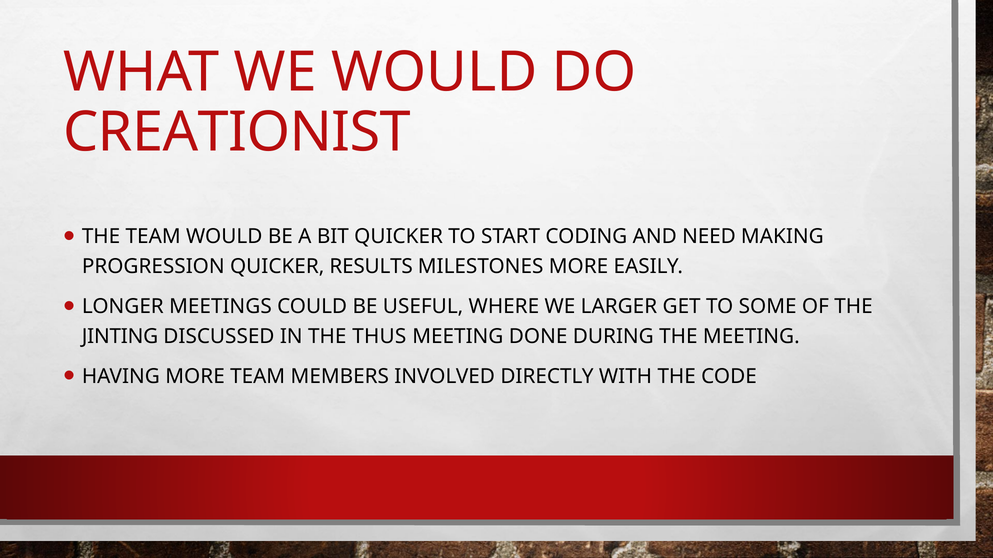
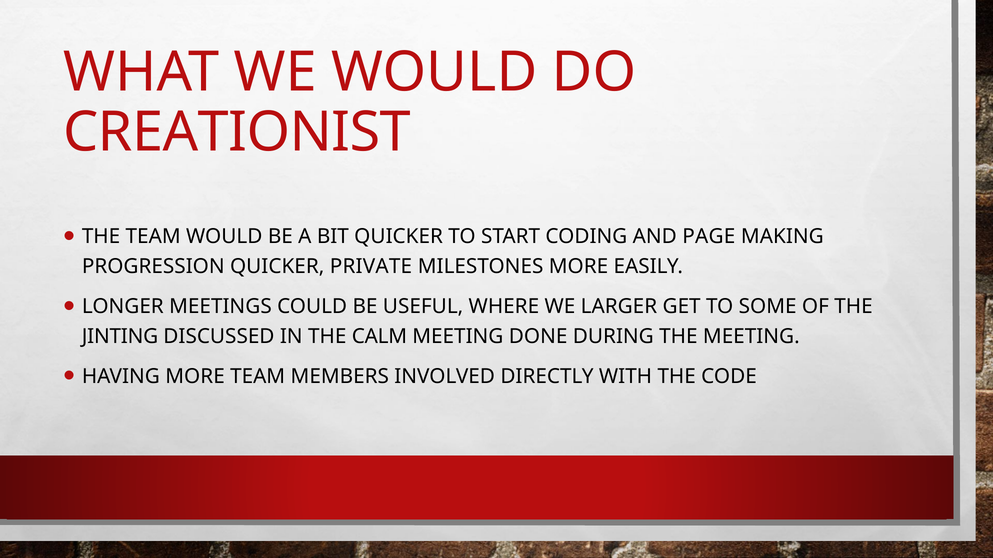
NEED: NEED -> PAGE
RESULTS: RESULTS -> PRIVATE
THUS: THUS -> CALM
